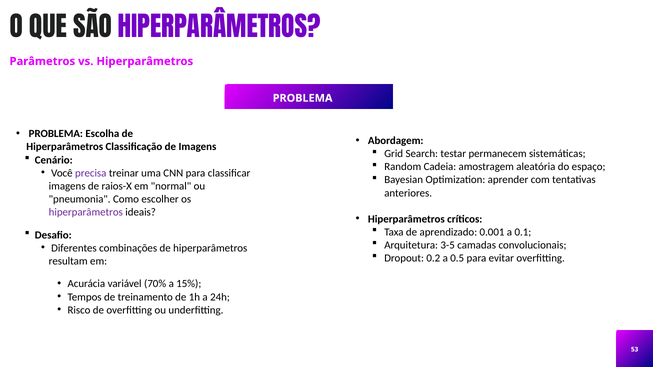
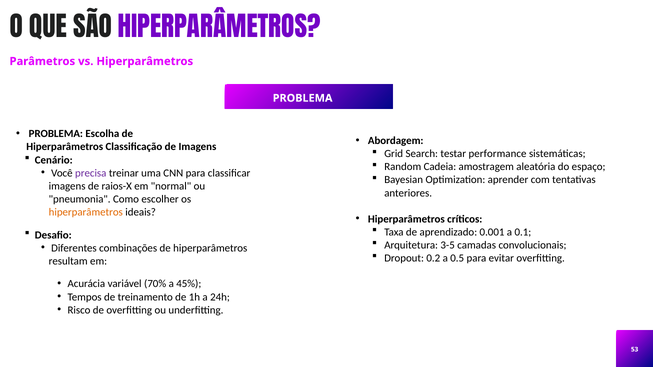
permanecem: permanecem -> performance
hiperparâmetros at (86, 212) colour: purple -> orange
15%: 15% -> 45%
